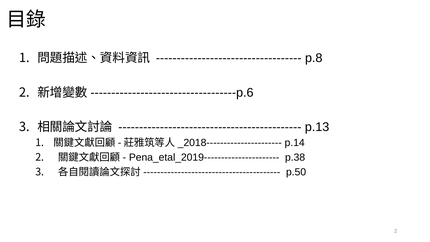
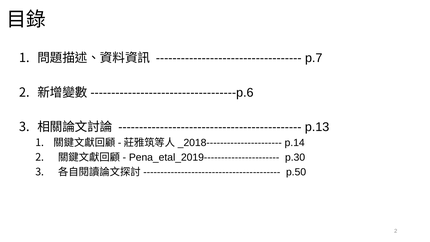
p.8: p.8 -> p.7
p.38: p.38 -> p.30
